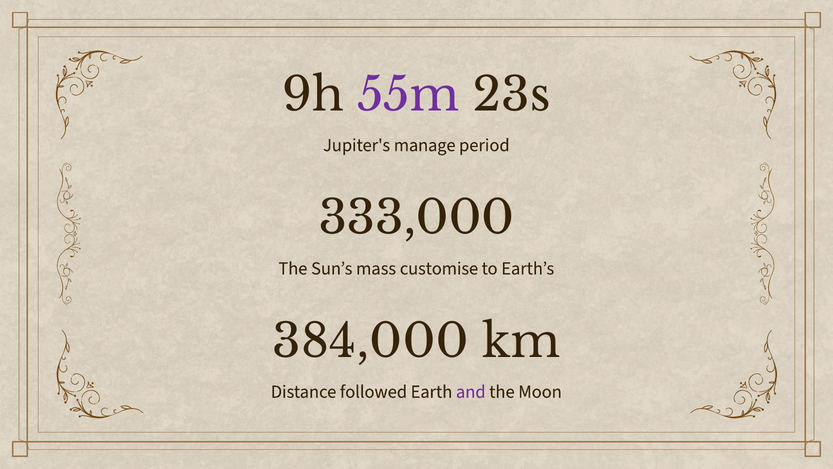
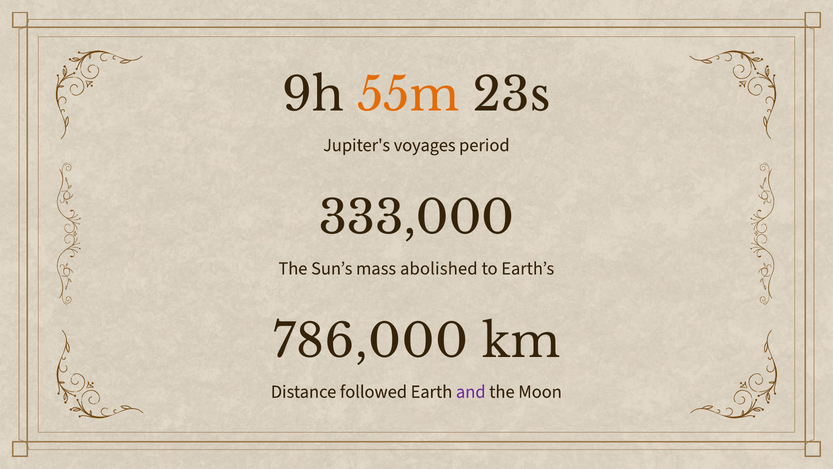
55m colour: purple -> orange
manage: manage -> voyages
customise: customise -> abolished
384,000: 384,000 -> 786,000
